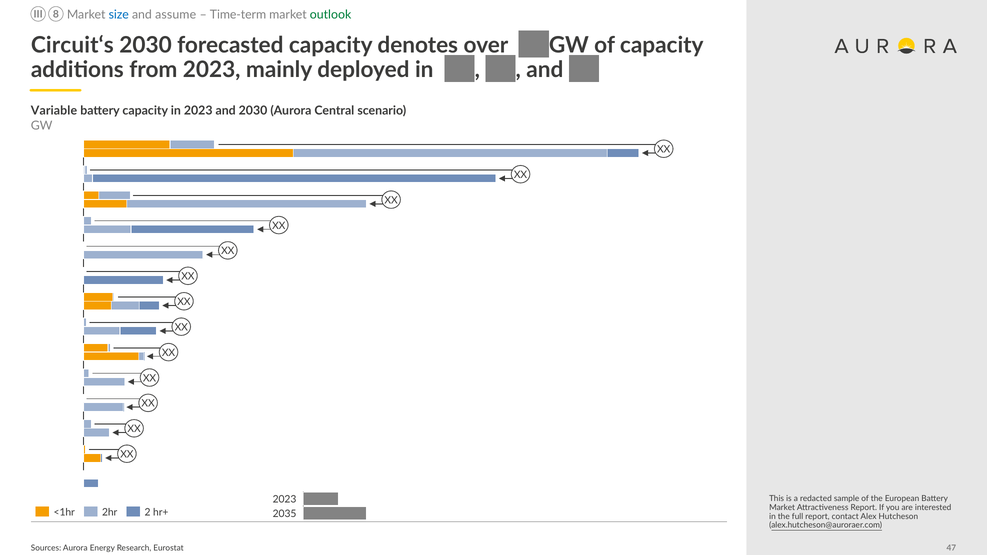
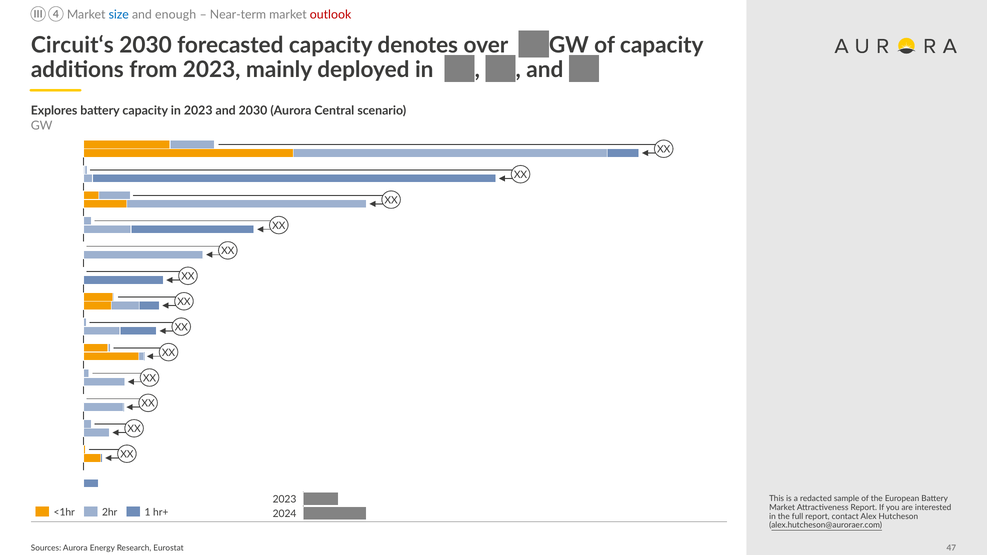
assume: assume -> enough
Time-term: Time-term -> Near-term
outlook colour: green -> red
8: 8 -> 4
Variable: Variable -> Explores
2: 2 -> 1
2035: 2035 -> 2024
